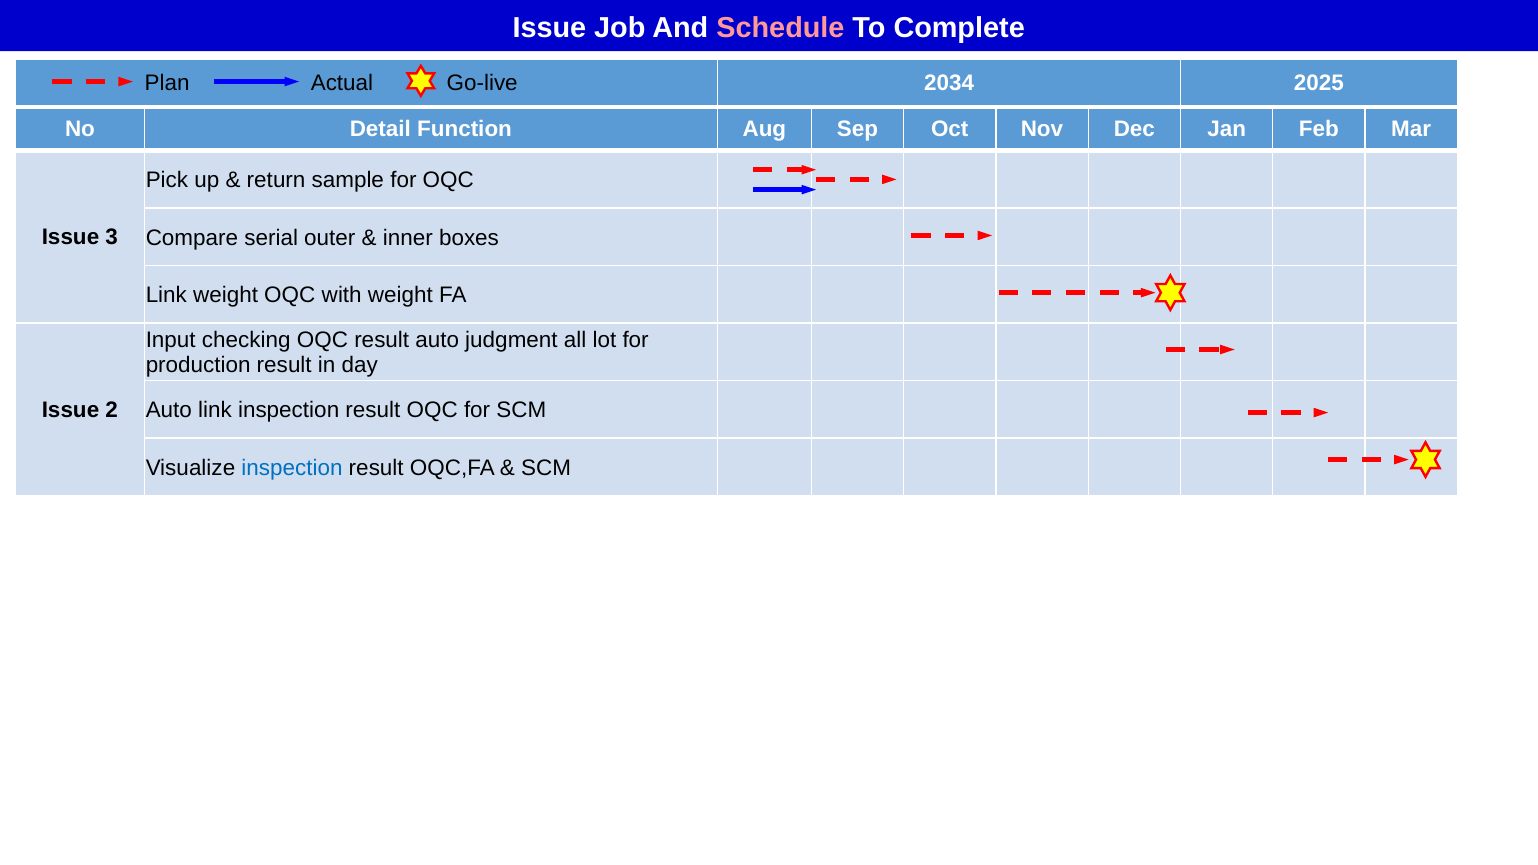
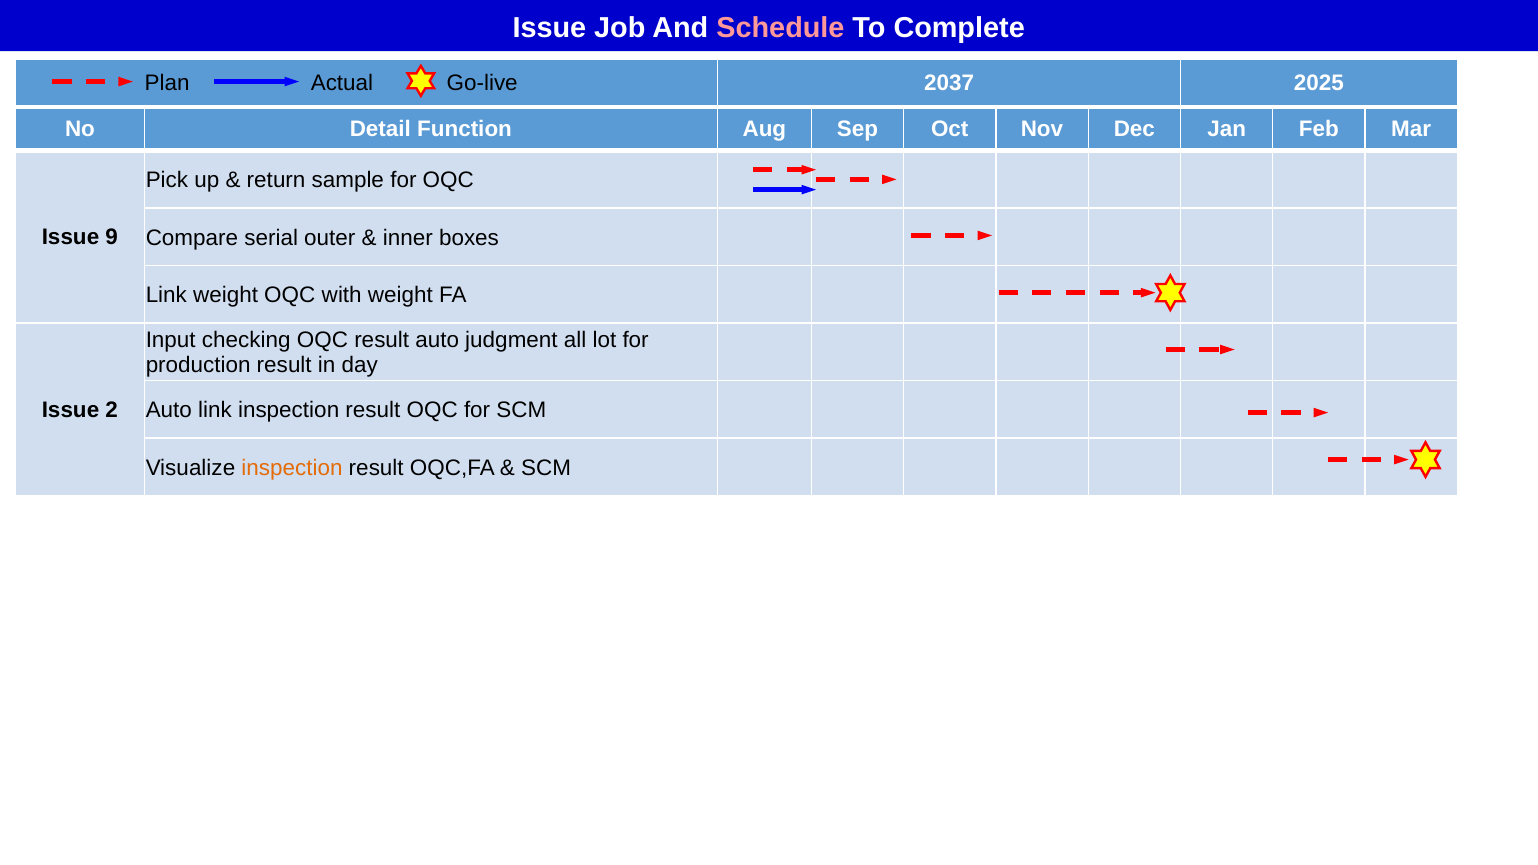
2034: 2034 -> 2037
3: 3 -> 9
inspection at (292, 468) colour: blue -> orange
